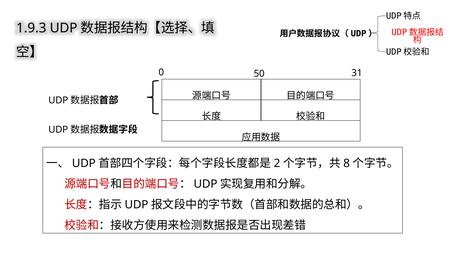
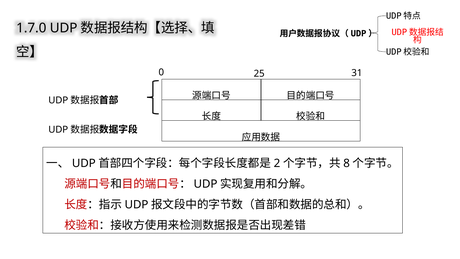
1.9.3: 1.9.3 -> 1.7.0
50: 50 -> 25
